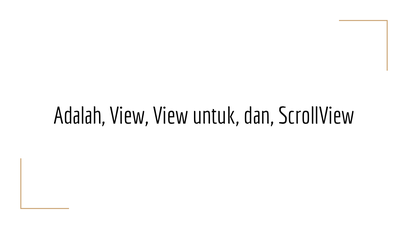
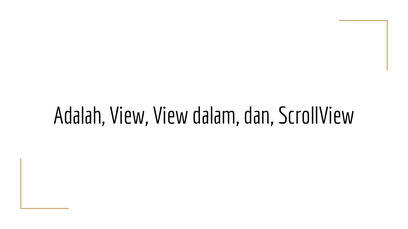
untuk: untuk -> dalam
